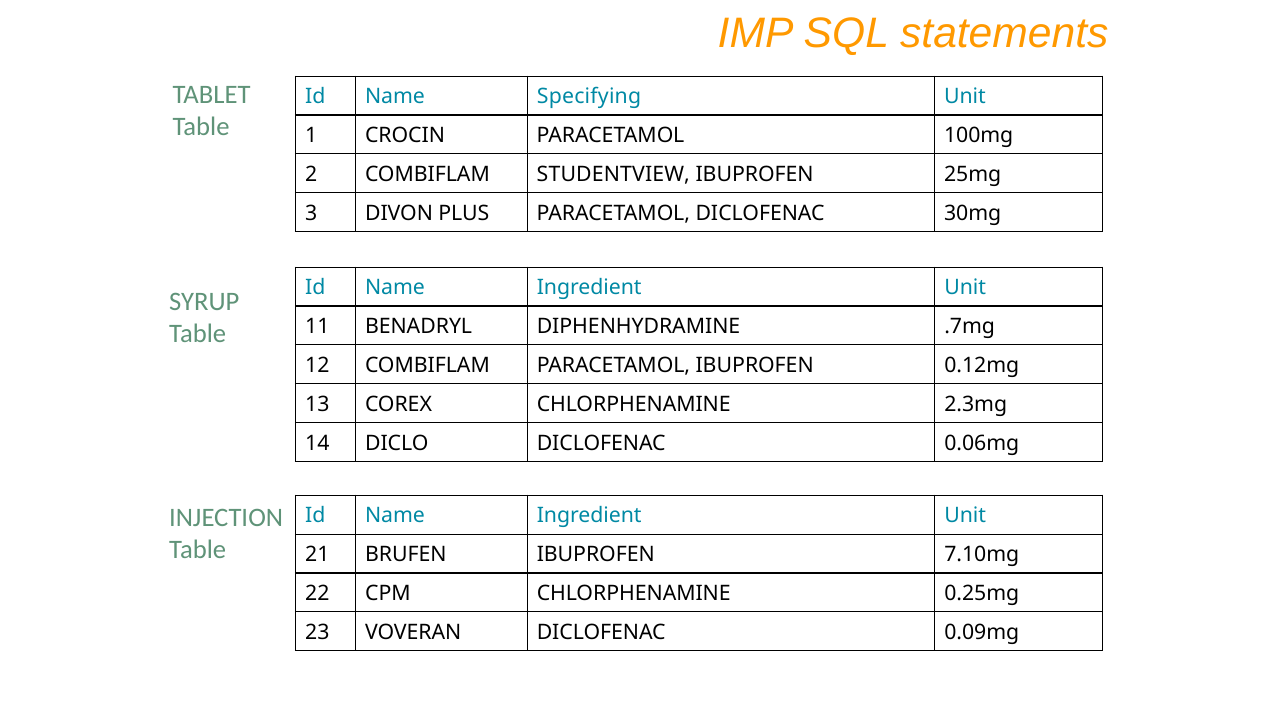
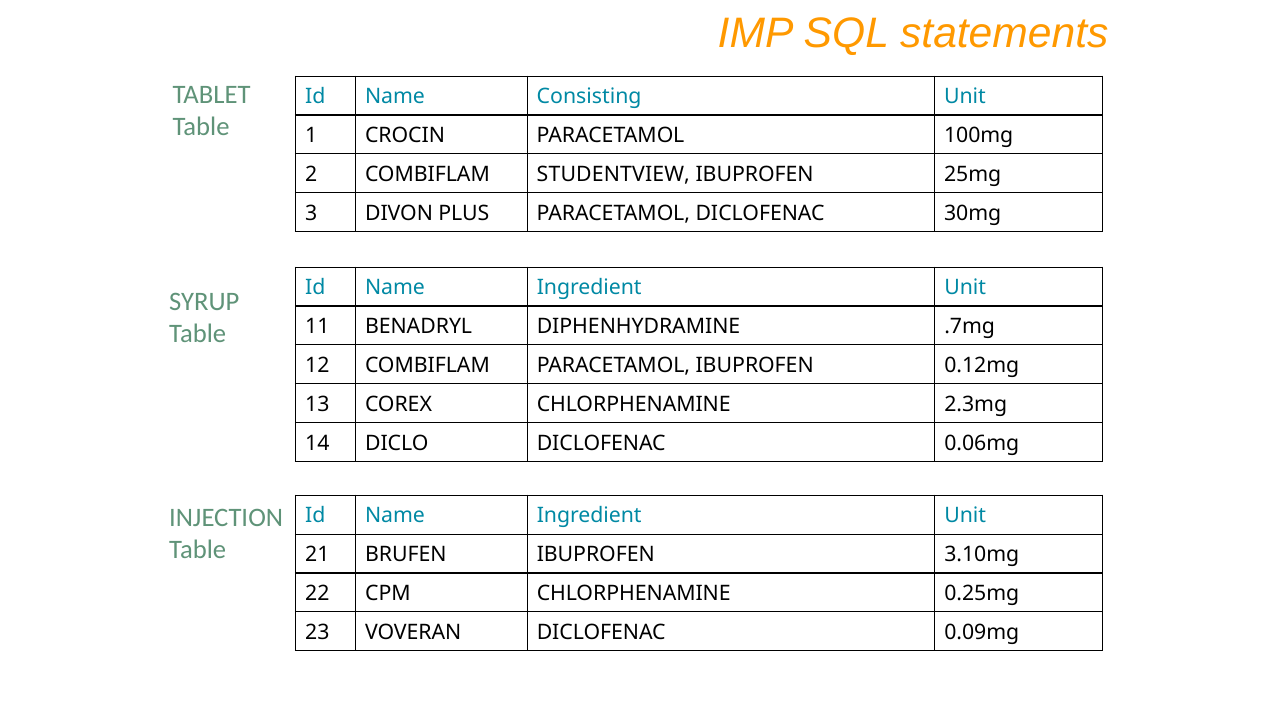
Specifying: Specifying -> Consisting
7.10mg: 7.10mg -> 3.10mg
